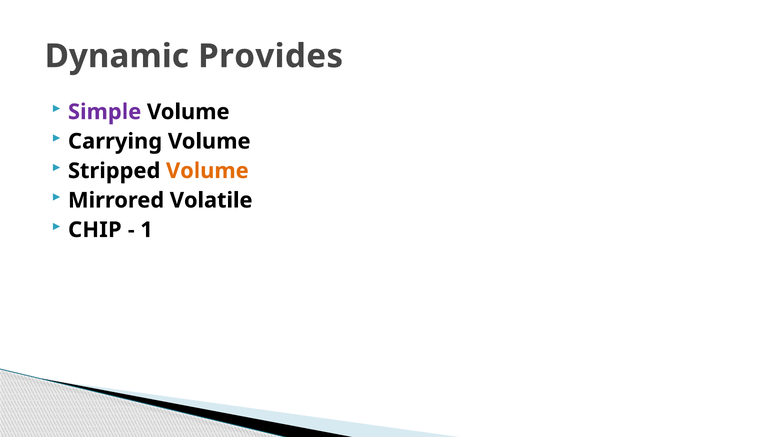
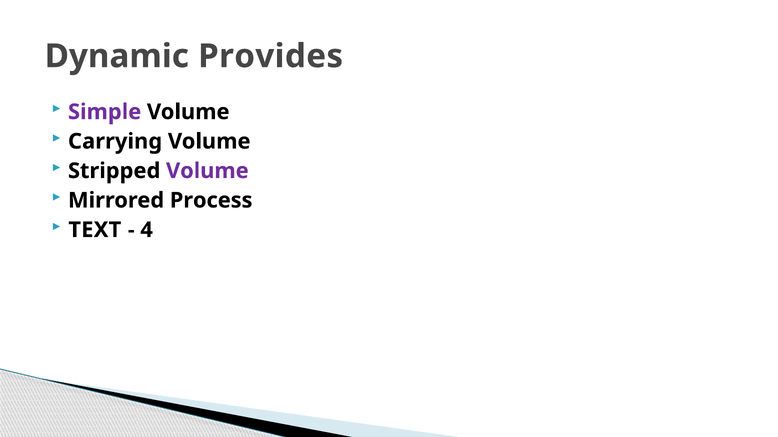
Volume at (207, 171) colour: orange -> purple
Volatile: Volatile -> Process
CHIP: CHIP -> TEXT
1: 1 -> 4
